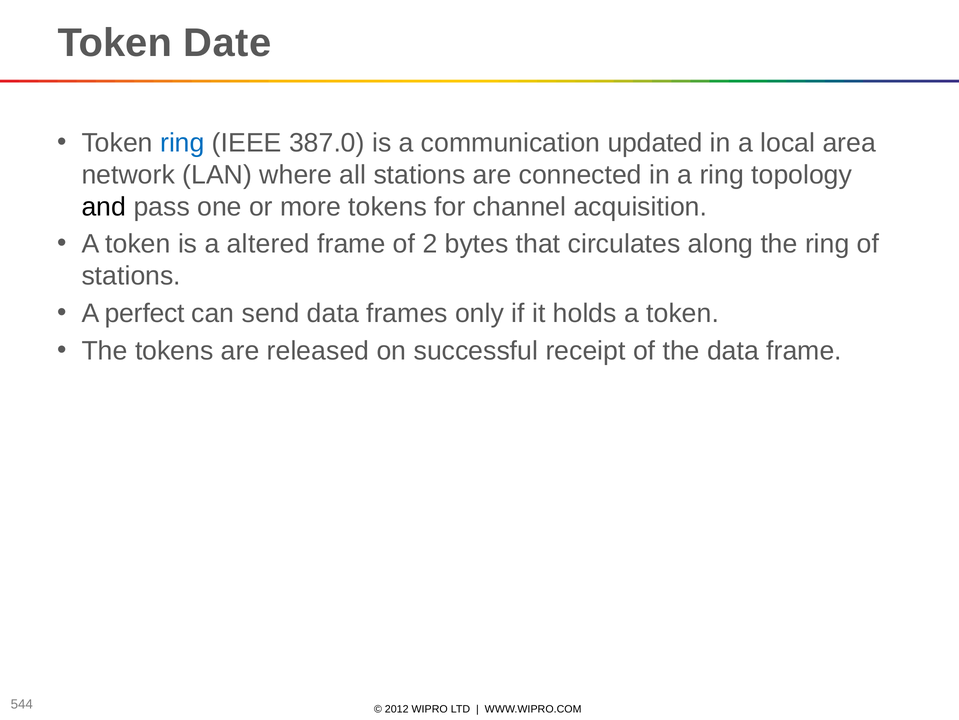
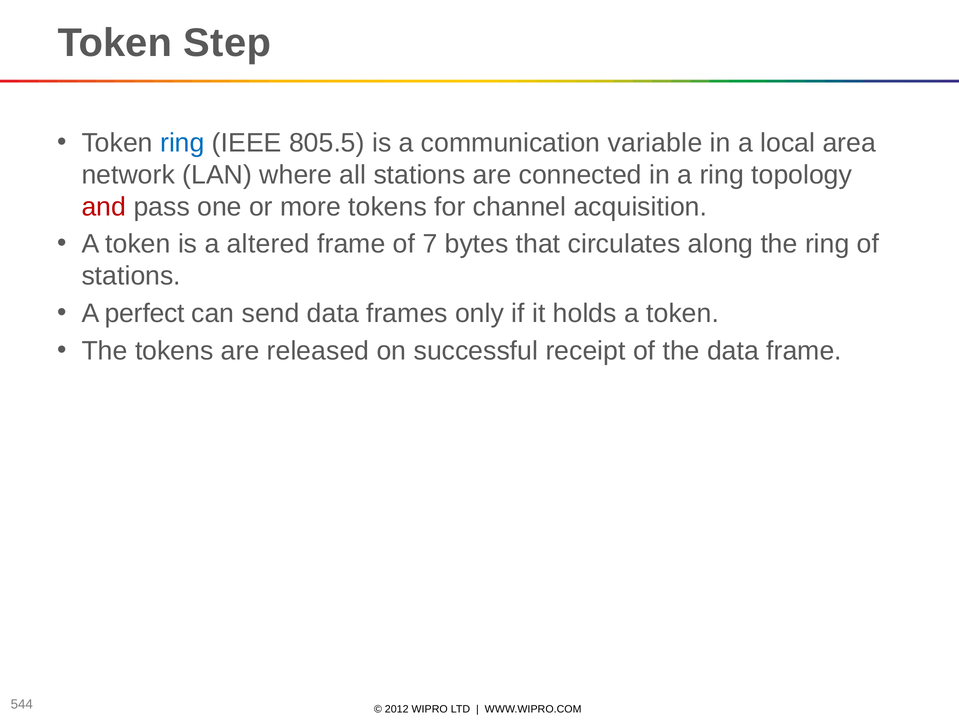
Date: Date -> Step
387.0: 387.0 -> 805.5
updated: updated -> variable
and colour: black -> red
2: 2 -> 7
